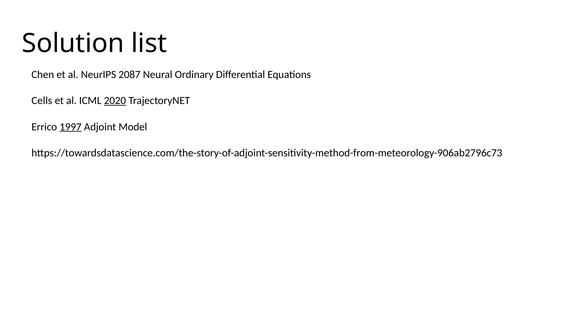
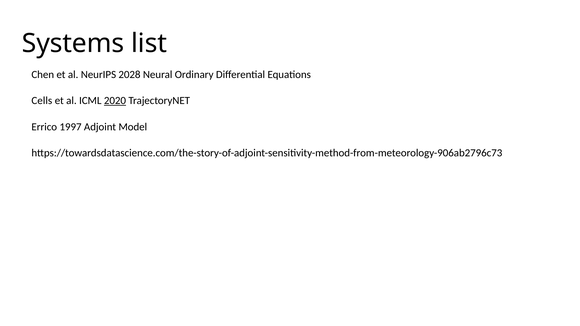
Solution: Solution -> Systems
2087: 2087 -> 2028
1997 underline: present -> none
